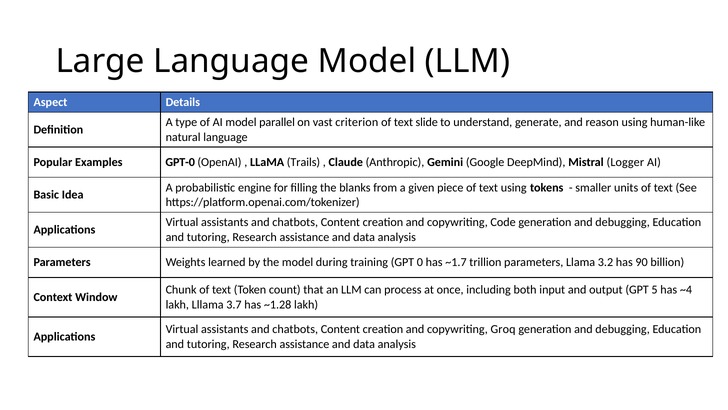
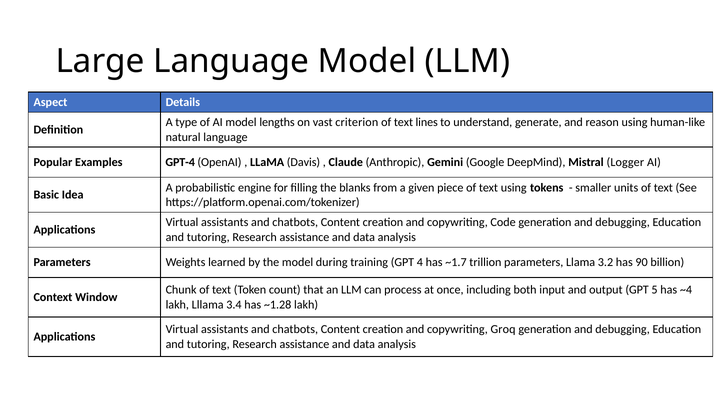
parallel: parallel -> lengths
slide: slide -> lines
GPT-0: GPT-0 -> GPT-4
Trails: Trails -> Davis
0: 0 -> 4
3.7: 3.7 -> 3.4
